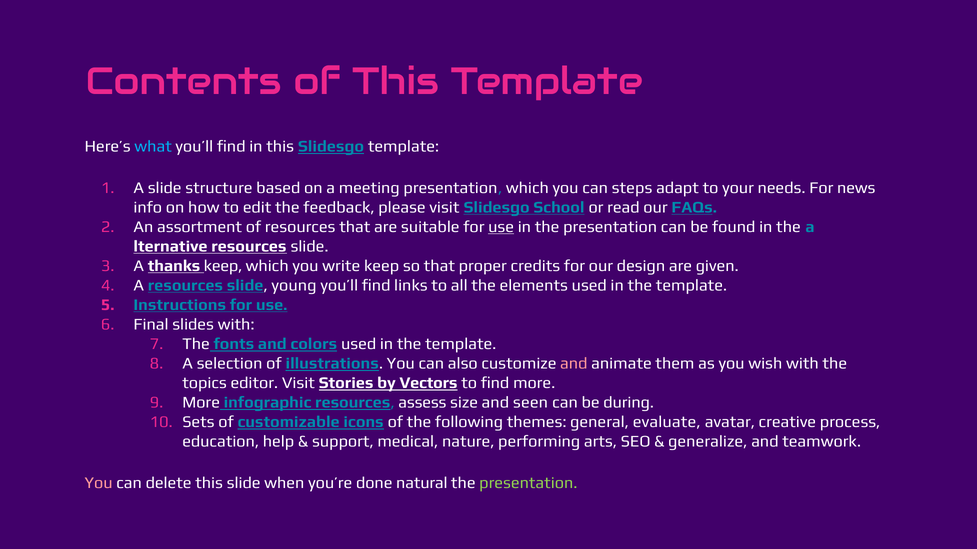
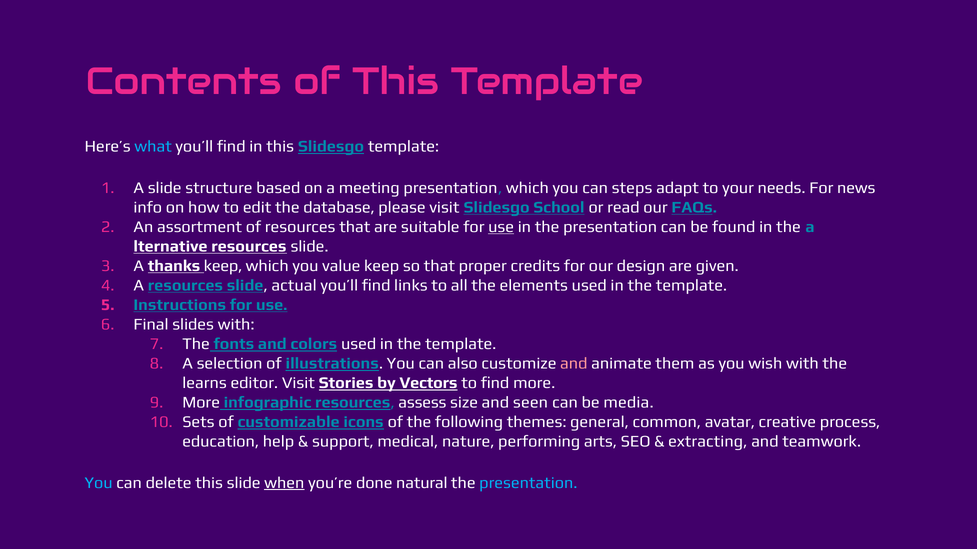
feedback: feedback -> database
write: write -> value
young: young -> actual
topics: topics -> learns
during: during -> media
evaluate: evaluate -> common
generalize: generalize -> extracting
You at (99, 483) colour: pink -> light blue
when underline: none -> present
presentation at (528, 483) colour: light green -> light blue
